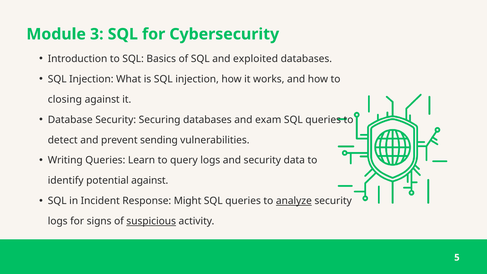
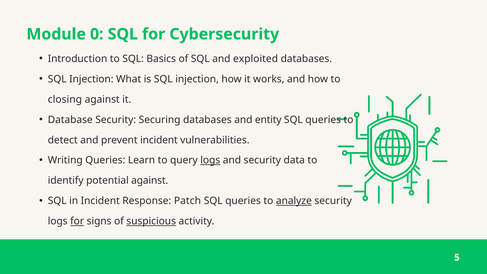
3: 3 -> 0
exam: exam -> entity
prevent sending: sending -> incident
logs at (210, 160) underline: none -> present
Might: Might -> Patch
for at (77, 221) underline: none -> present
